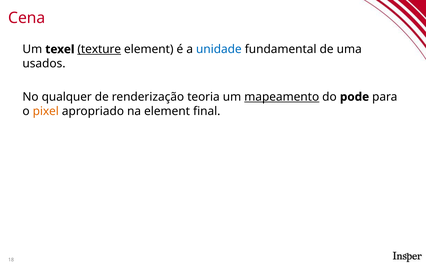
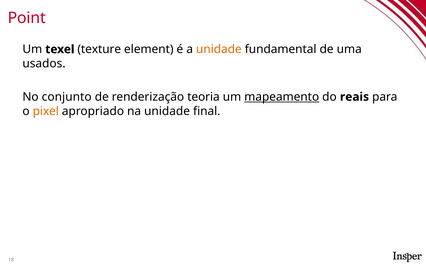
Cena: Cena -> Point
texture underline: present -> none
unidade at (219, 49) colour: blue -> orange
qualquer: qualquer -> conjunto
pode: pode -> reais
na element: element -> unidade
